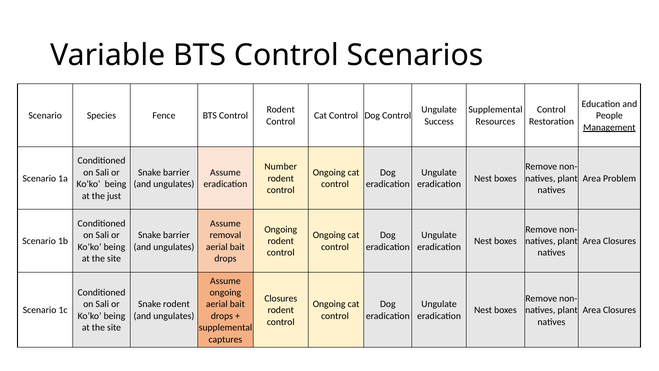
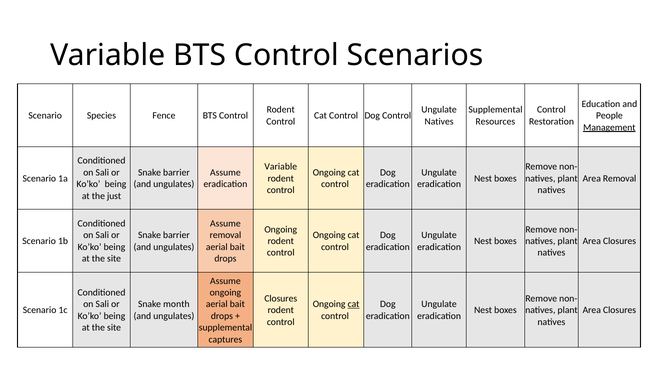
Success at (439, 121): Success -> Natives
Number at (281, 167): Number -> Variable
Area Problem: Problem -> Removal
Snake rodent: rodent -> month
cat at (354, 304) underline: none -> present
